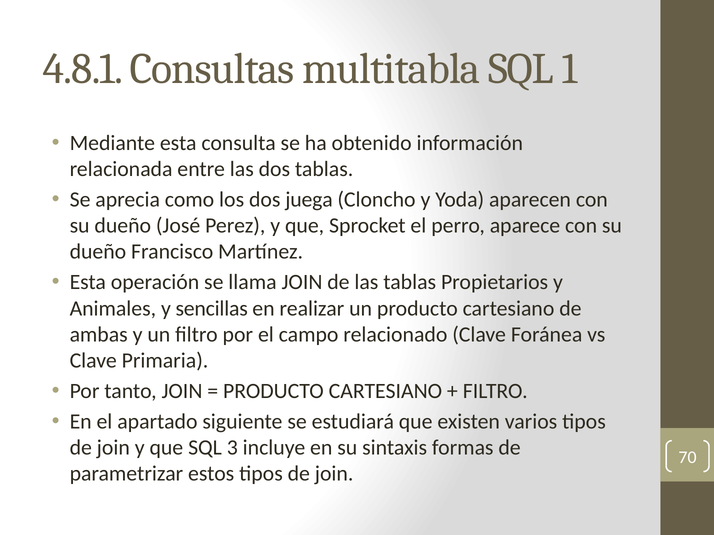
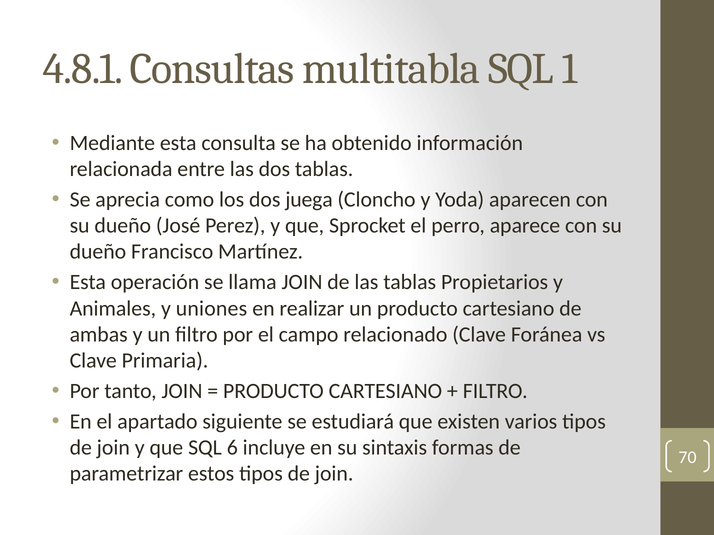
sencillas: sencillas -> uniones
3: 3 -> 6
